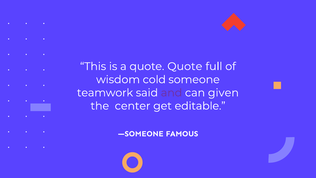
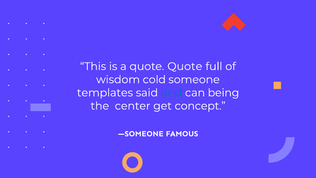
teamwork: teamwork -> templates
and colour: purple -> blue
given: given -> being
editable: editable -> concept
